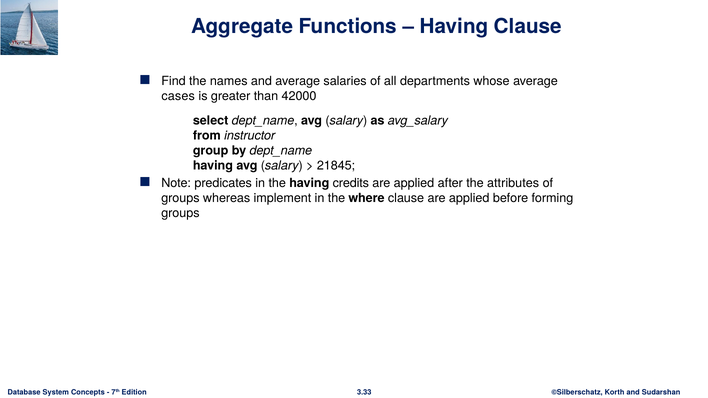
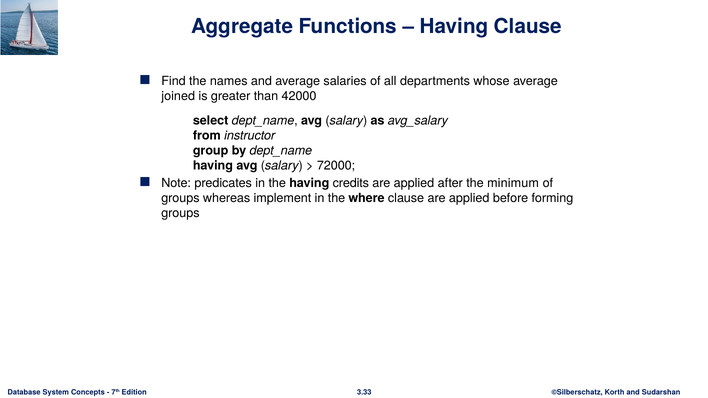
cases: cases -> joined
21845: 21845 -> 72000
attributes: attributes -> minimum
